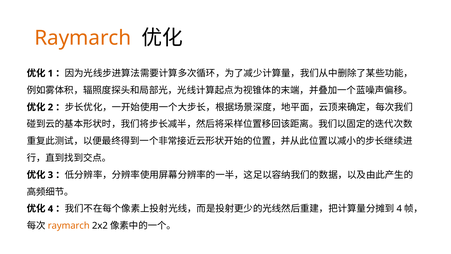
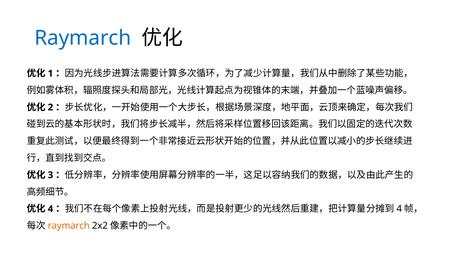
Raymarch at (83, 38) colour: orange -> blue
